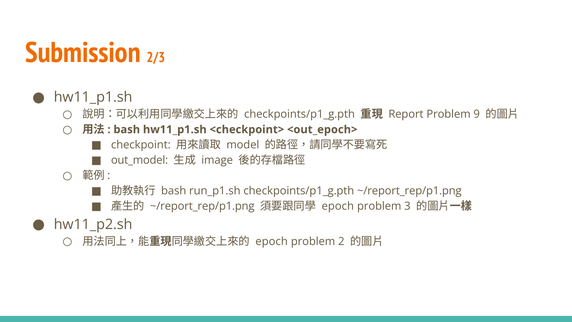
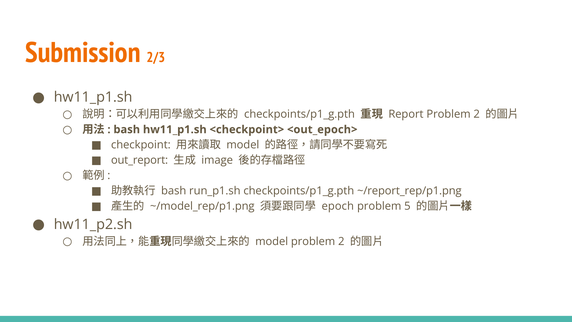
Report Problem 9: 9 -> 2
out_model: out_model -> out_report
~/report_rep/p1.png at (202, 206): ~/report_rep/p1.png -> ~/model_rep/p1.png
3: 3 -> 5
epoch at (272, 241): epoch -> model
